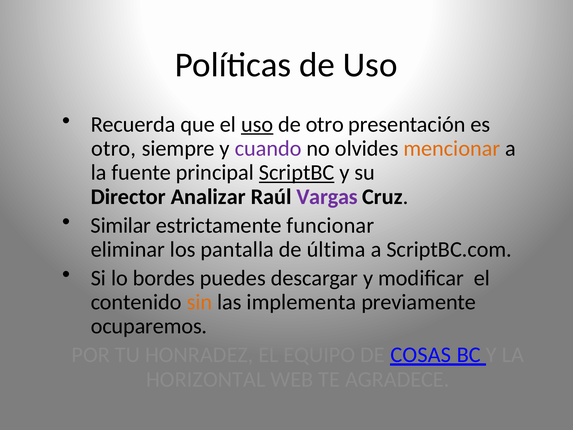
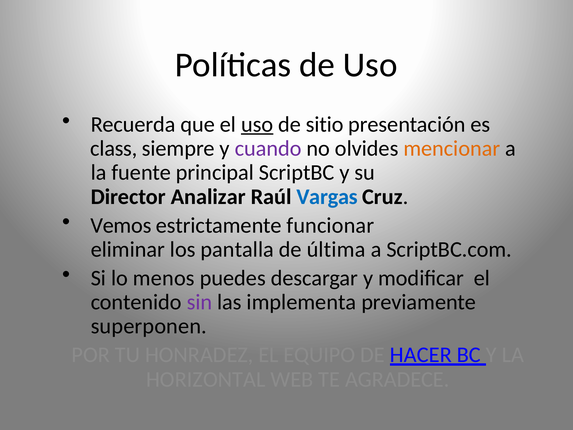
de otro: otro -> sitio
otro at (114, 148): otro -> class
ScriptBC underline: present -> none
Vargas colour: purple -> blue
Similar: Similar -> Vemos
bordes: bordes -> menos
sin colour: orange -> purple
ocuparemos: ocuparemos -> superponen
COSAS: COSAS -> HACER
